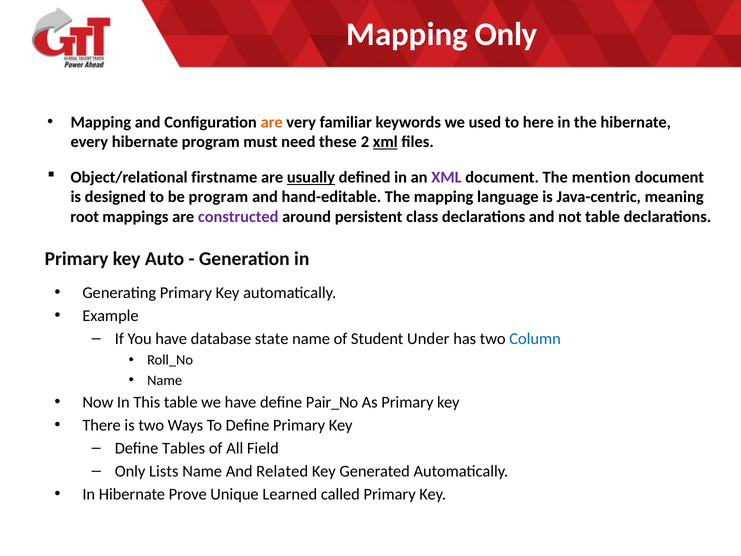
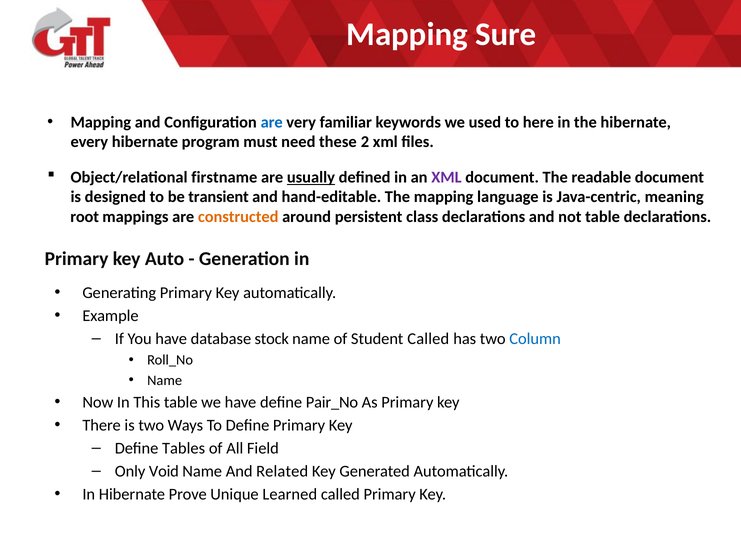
Mapping Only: Only -> Sure
are at (272, 122) colour: orange -> blue
xml at (385, 142) underline: present -> none
mention: mention -> readable
be program: program -> transient
constructed colour: purple -> orange
state: state -> stock
Student Under: Under -> Called
Lists: Lists -> Void
